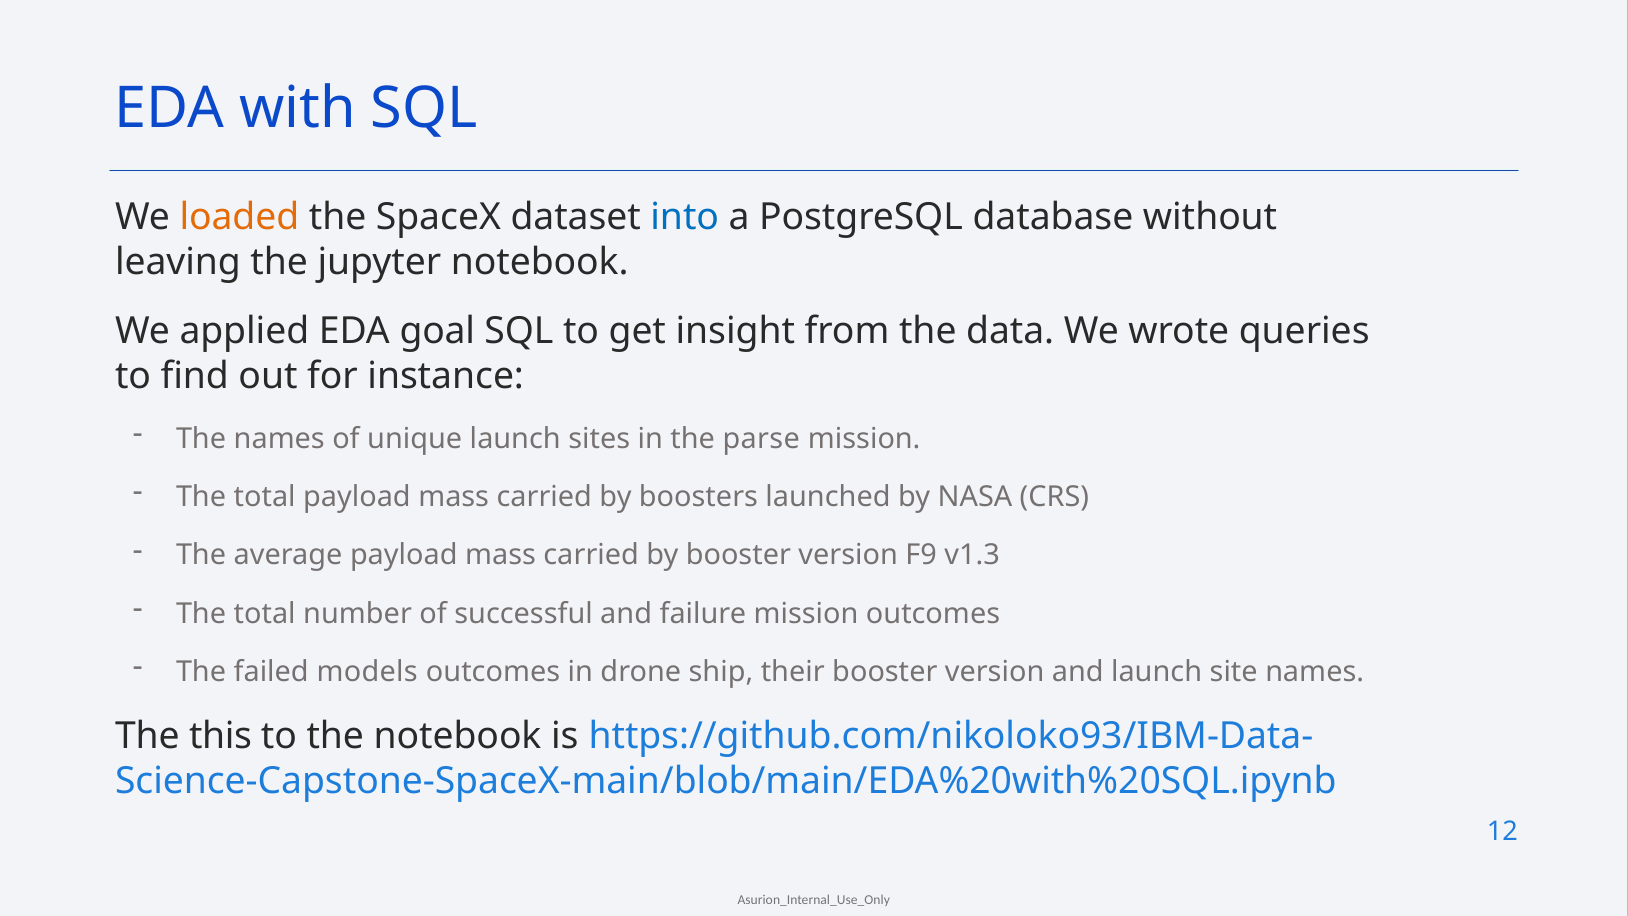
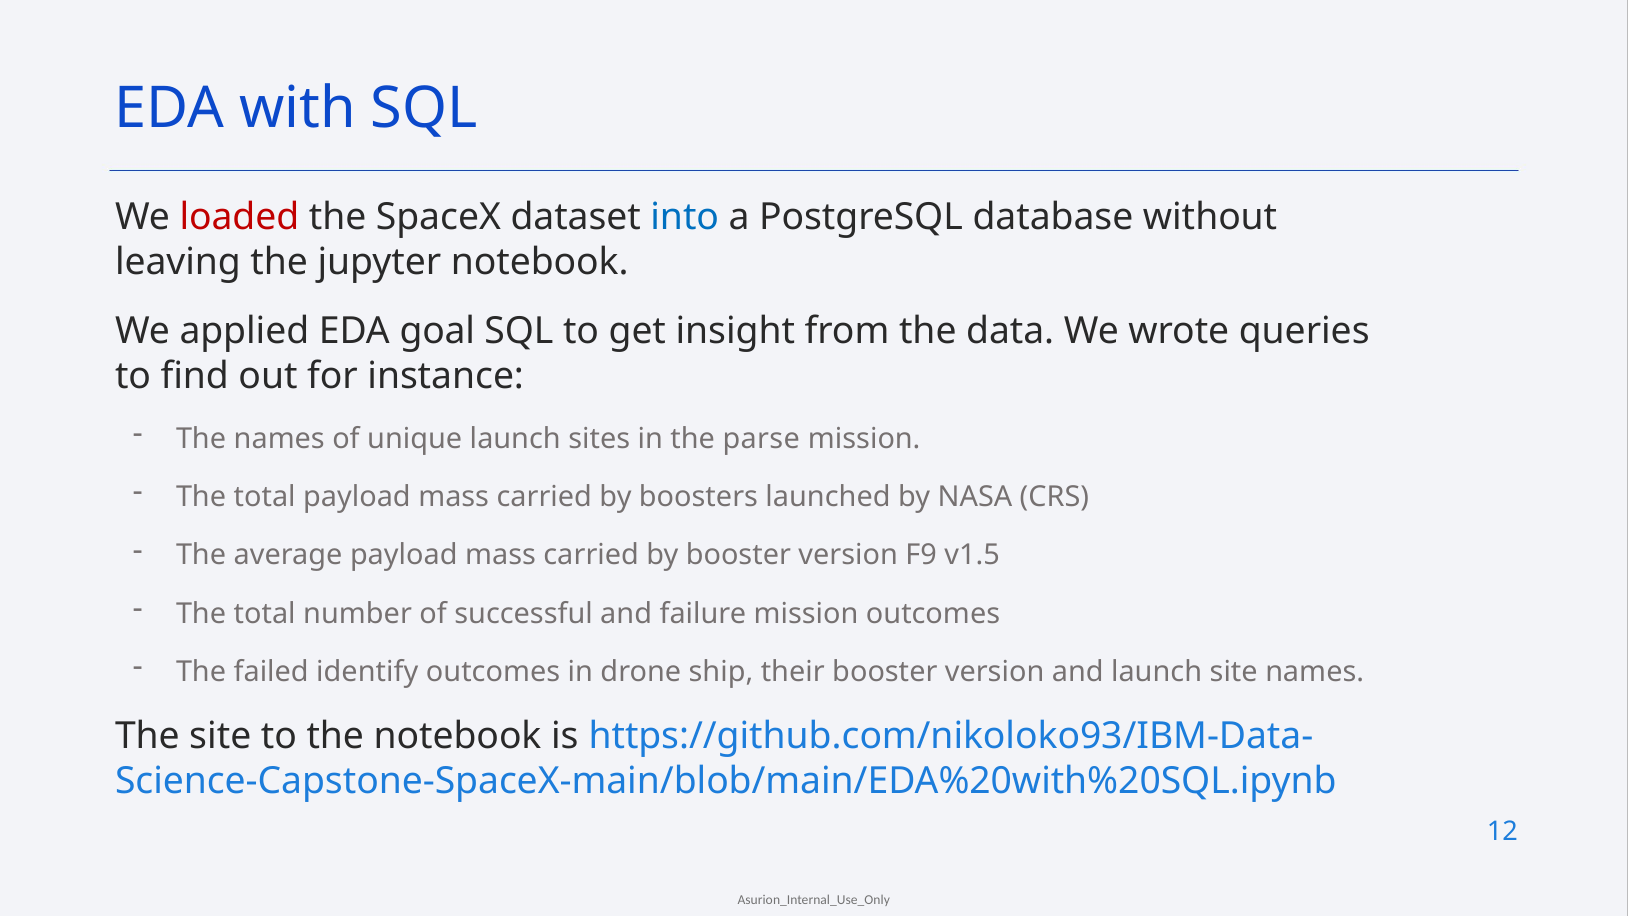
loaded colour: orange -> red
v1.3: v1.3 -> v1.5
models: models -> identify
The this: this -> site
